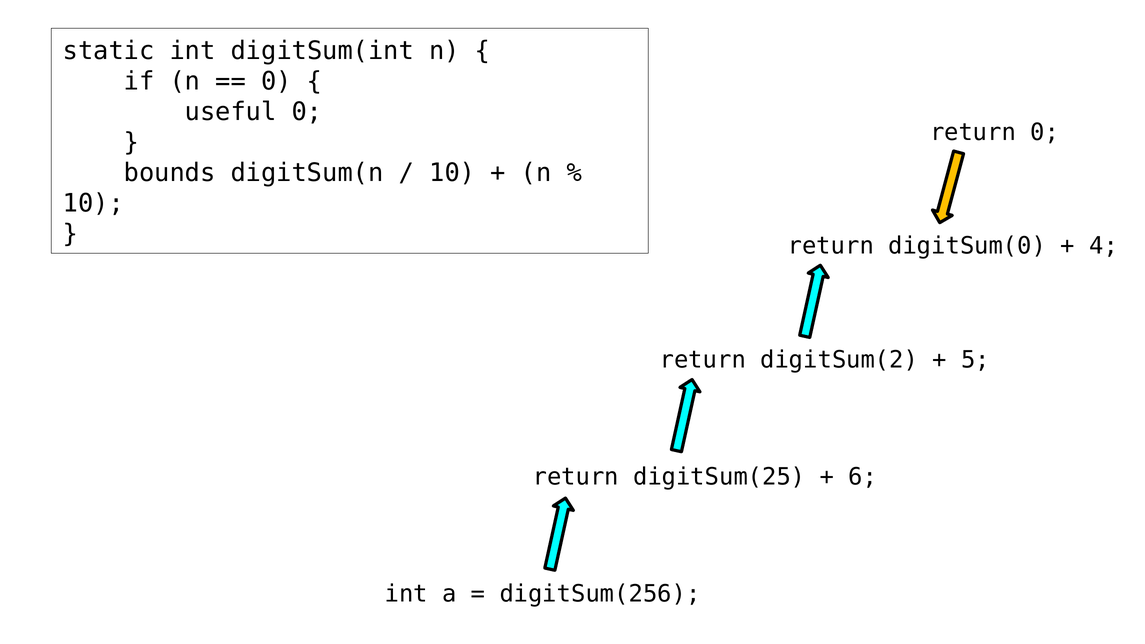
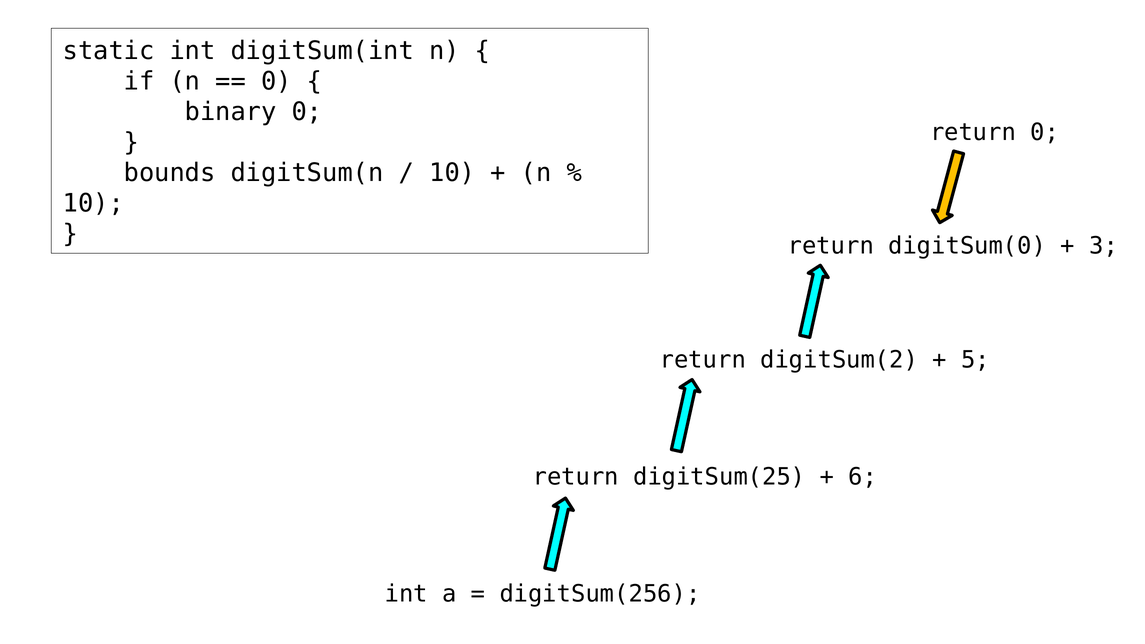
useful: useful -> binary
4: 4 -> 3
